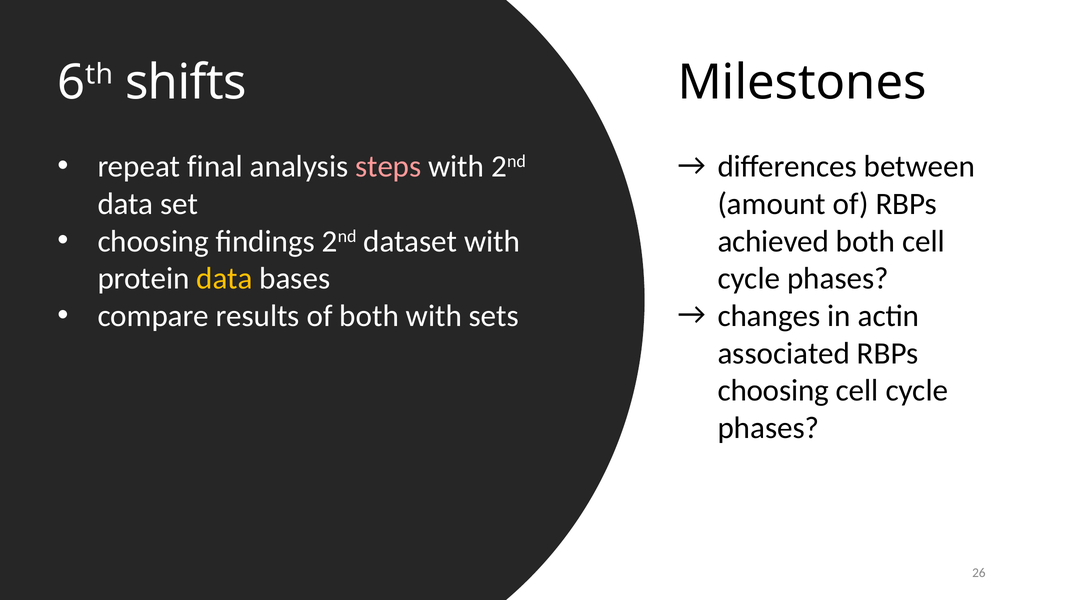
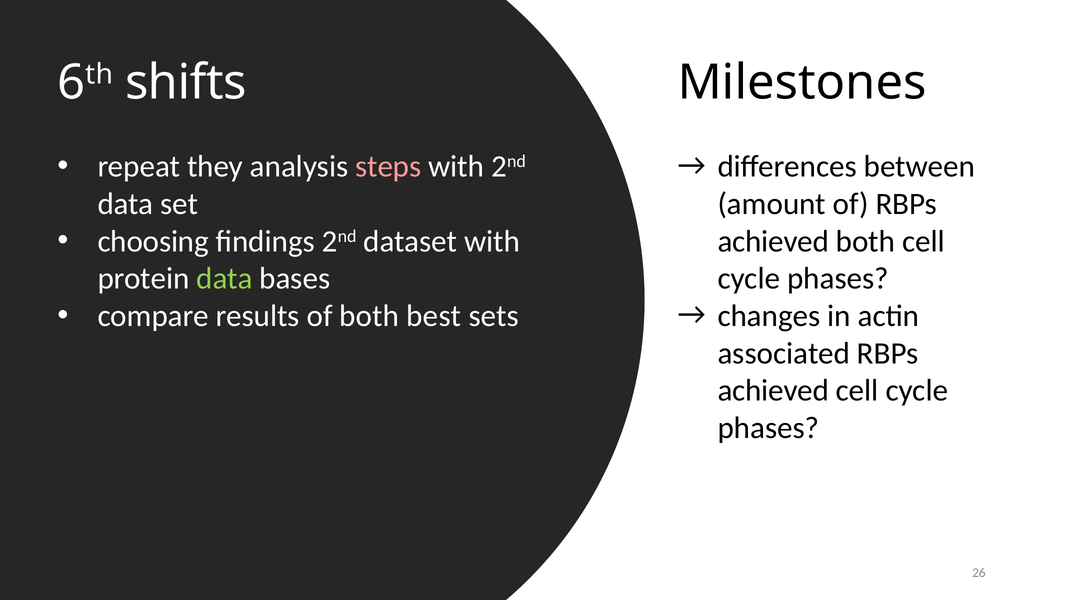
final: final -> they
data at (224, 279) colour: yellow -> light green
both with: with -> best
choosing at (773, 391): choosing -> achieved
